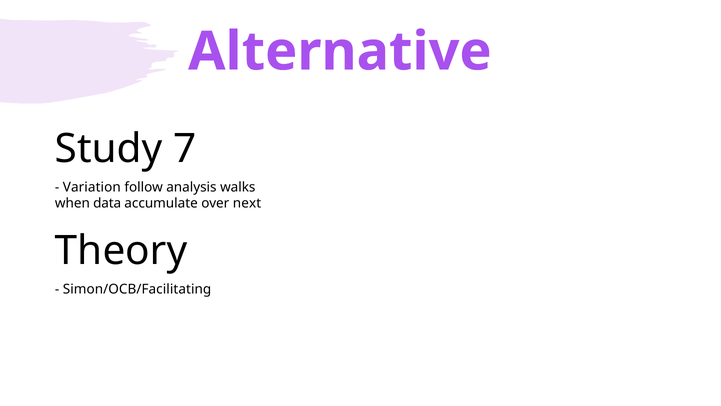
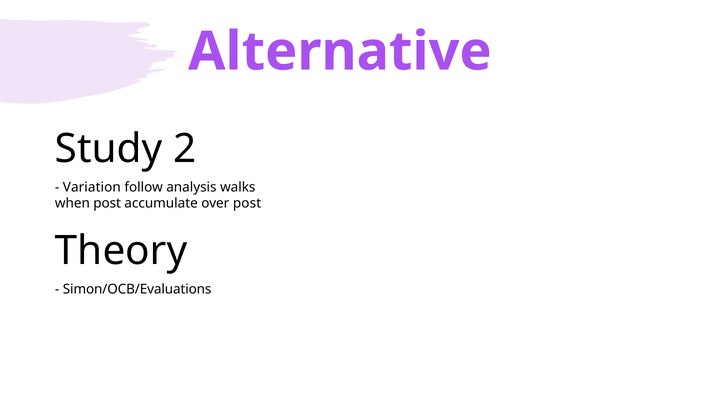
7: 7 -> 2
when data: data -> post
over next: next -> post
Simon/OCB/Facilitating: Simon/OCB/Facilitating -> Simon/OCB/Evaluations
